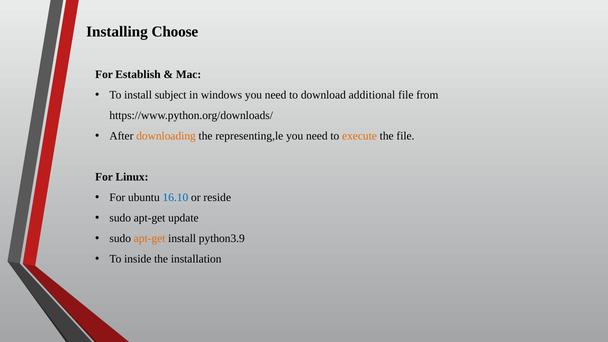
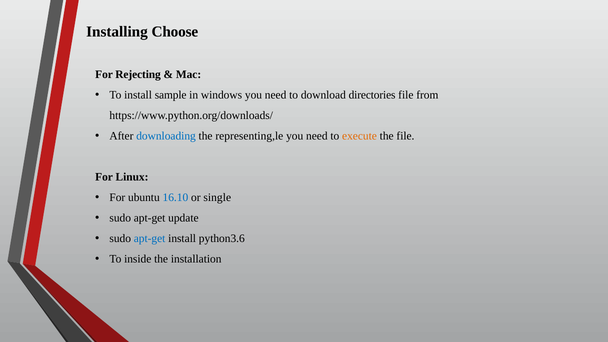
Establish: Establish -> Rejecting
subject: subject -> sample
additional: additional -> directories
downloading colour: orange -> blue
reside: reside -> single
apt-get at (150, 239) colour: orange -> blue
python3.9: python3.9 -> python3.6
